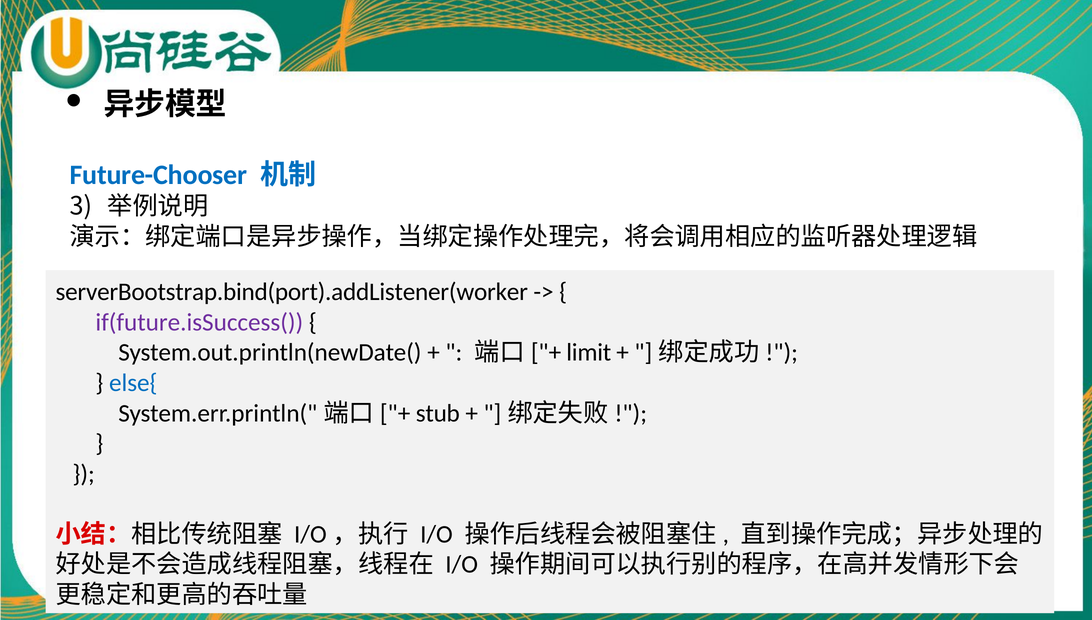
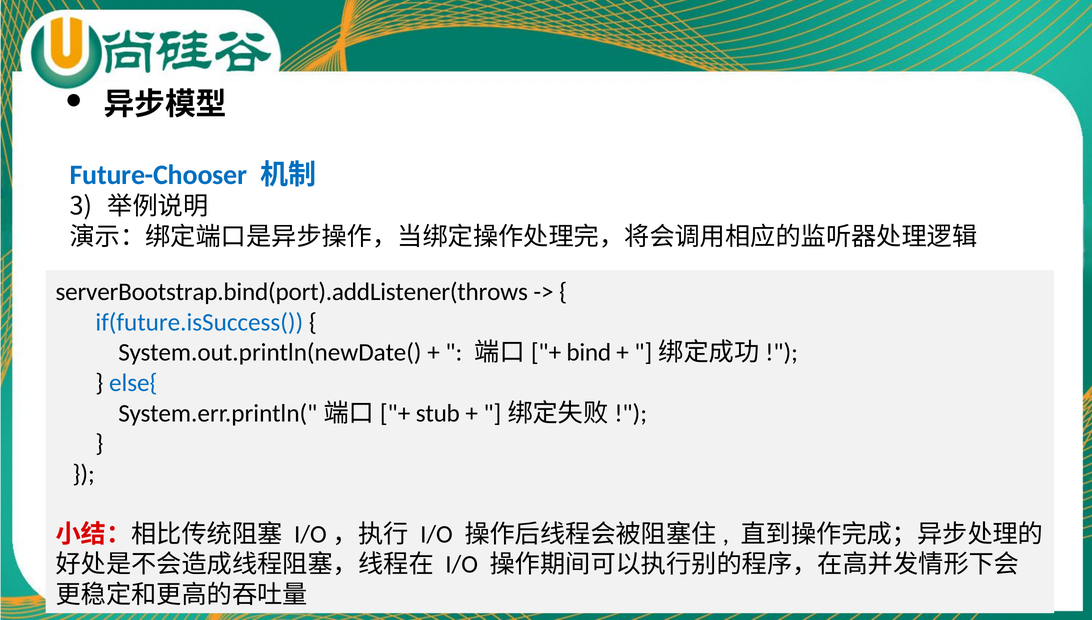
serverBootstrap.bind(port).addListener(worker: serverBootstrap.bind(port).addListener(worker -> serverBootstrap.bind(port).addListener(throws
if(future.isSuccess( colour: purple -> blue
limit: limit -> bind
